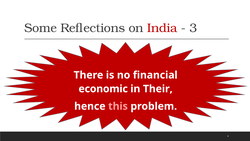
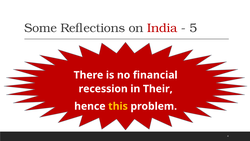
3: 3 -> 5
economic: economic -> recession
this colour: pink -> yellow
